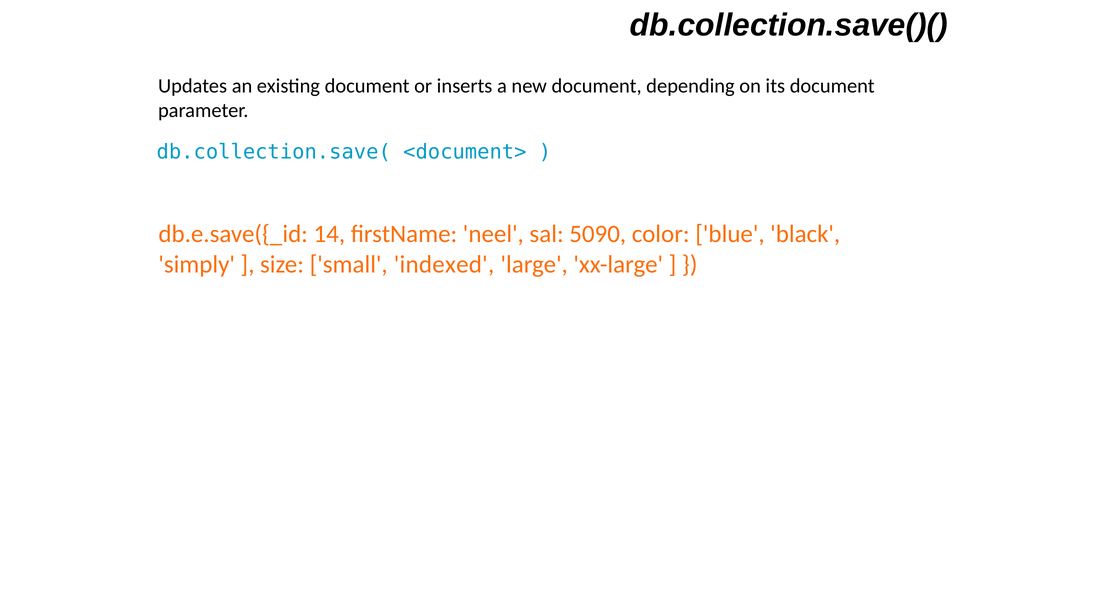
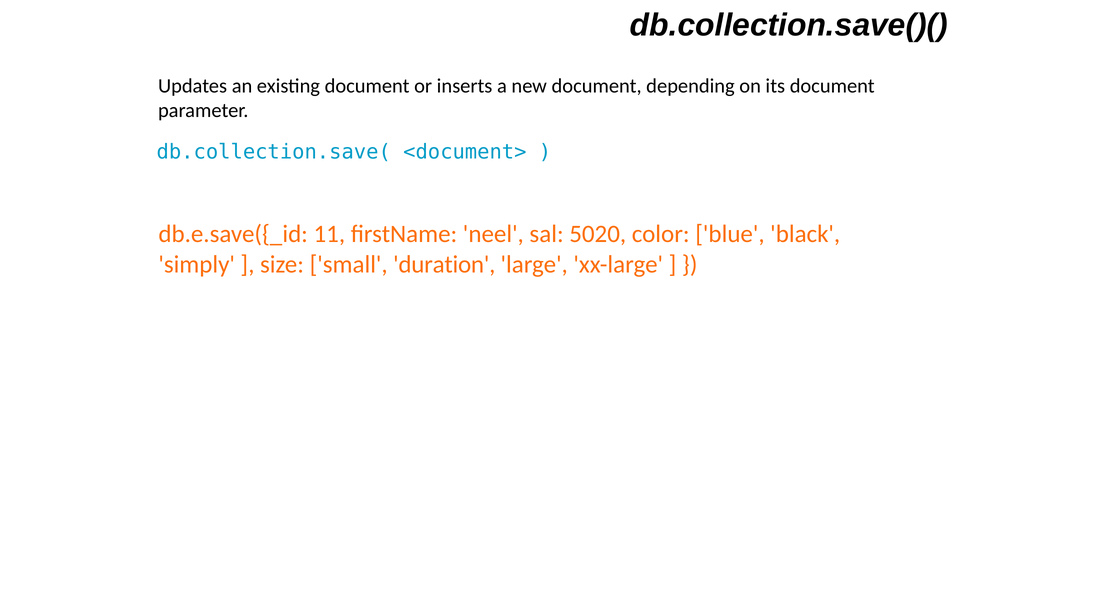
14: 14 -> 11
5090: 5090 -> 5020
indexed: indexed -> duration
